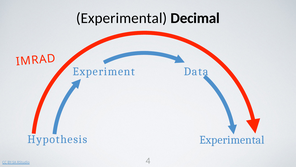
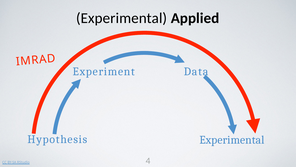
Decimal: Decimal -> Applied
